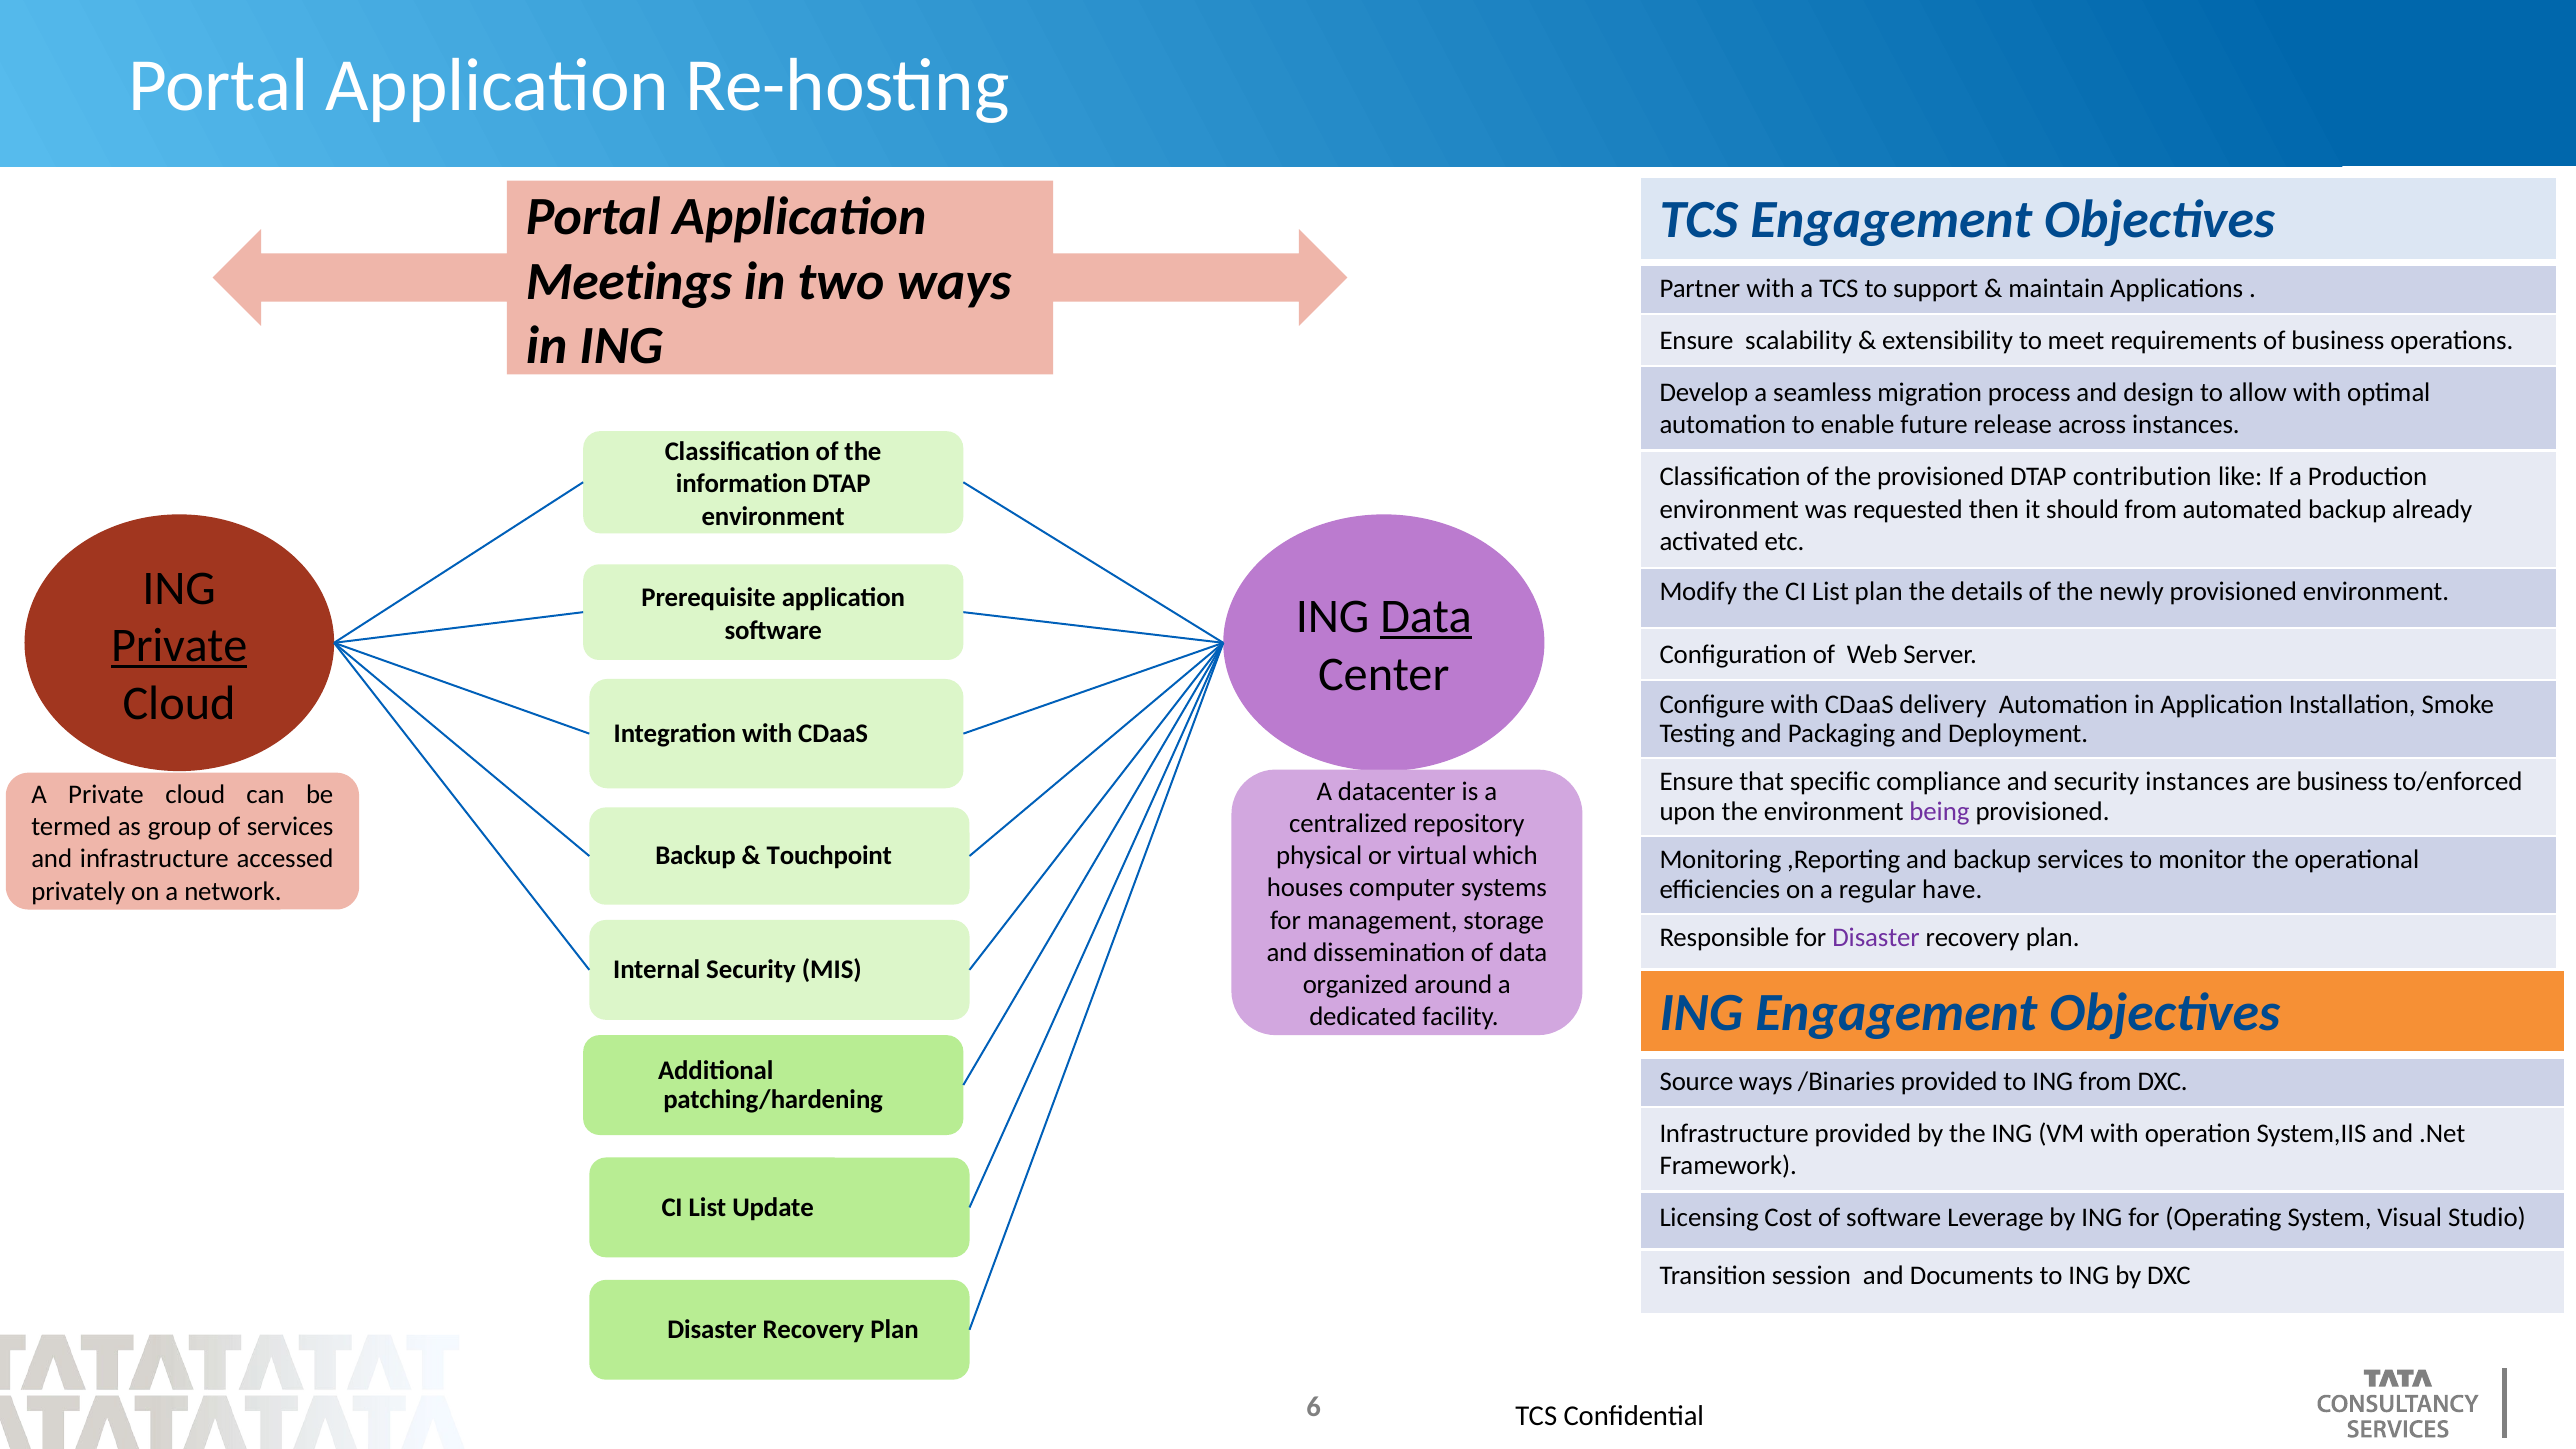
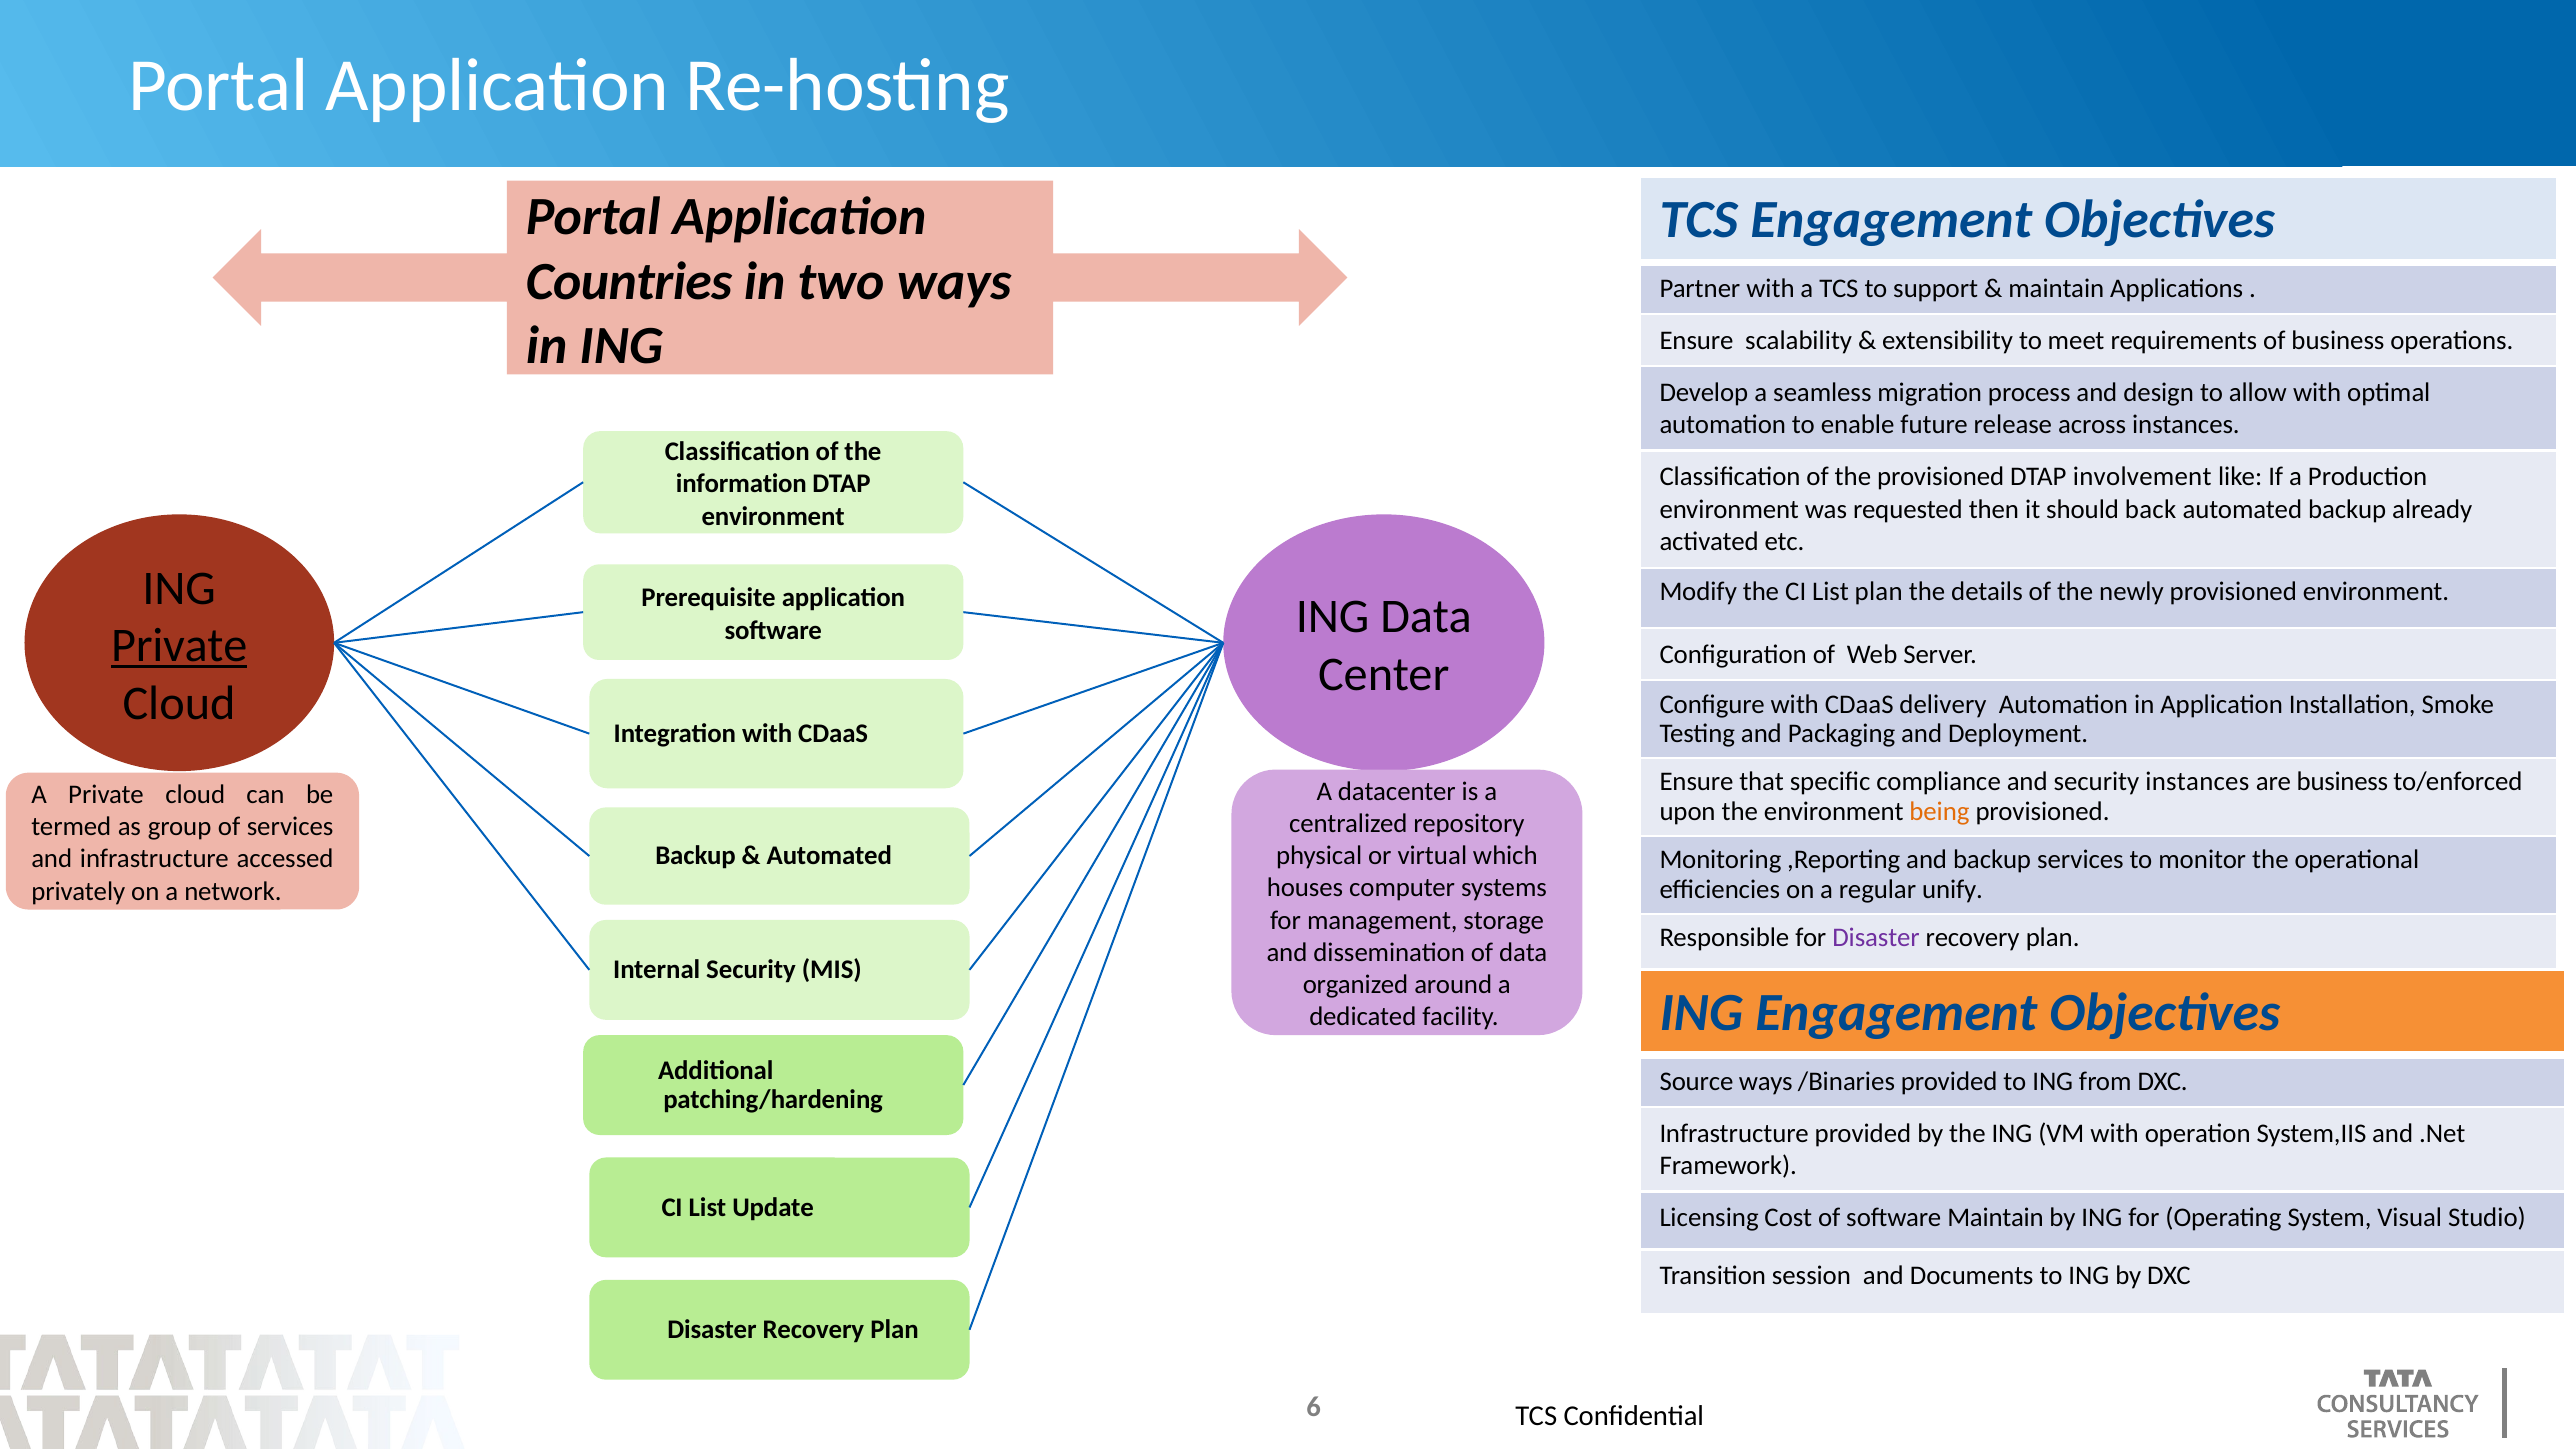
Meetings: Meetings -> Countries
contribution: contribution -> involvement
should from: from -> back
Data at (1426, 617) underline: present -> none
being colour: purple -> orange
Touchpoint at (829, 856): Touchpoint -> Automated
have: have -> unify
software Leverage: Leverage -> Maintain
